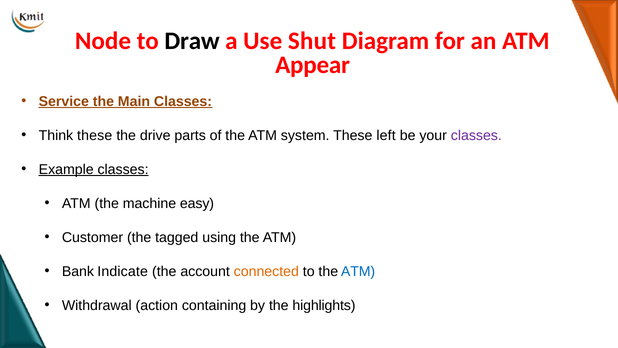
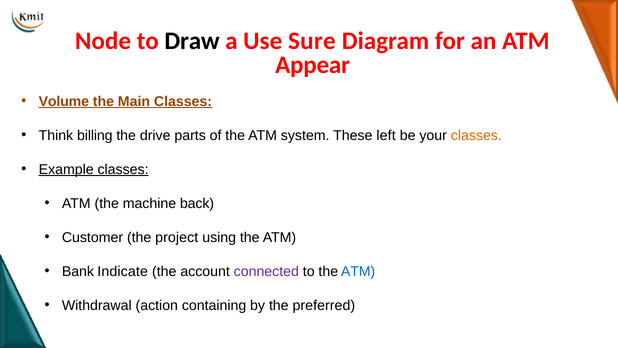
Shut: Shut -> Sure
Service: Service -> Volume
Think these: these -> billing
classes at (476, 135) colour: purple -> orange
easy: easy -> back
tagged: tagged -> project
connected colour: orange -> purple
highlights: highlights -> preferred
